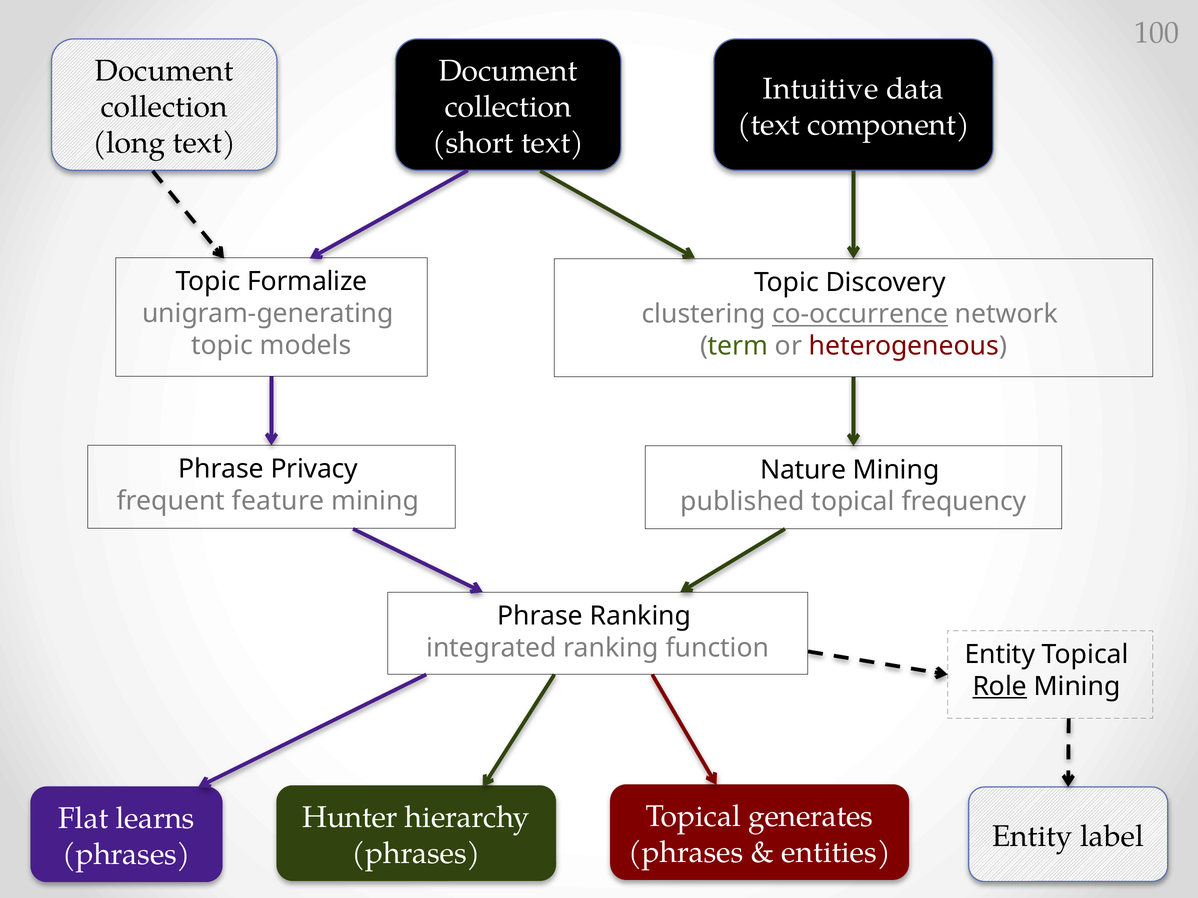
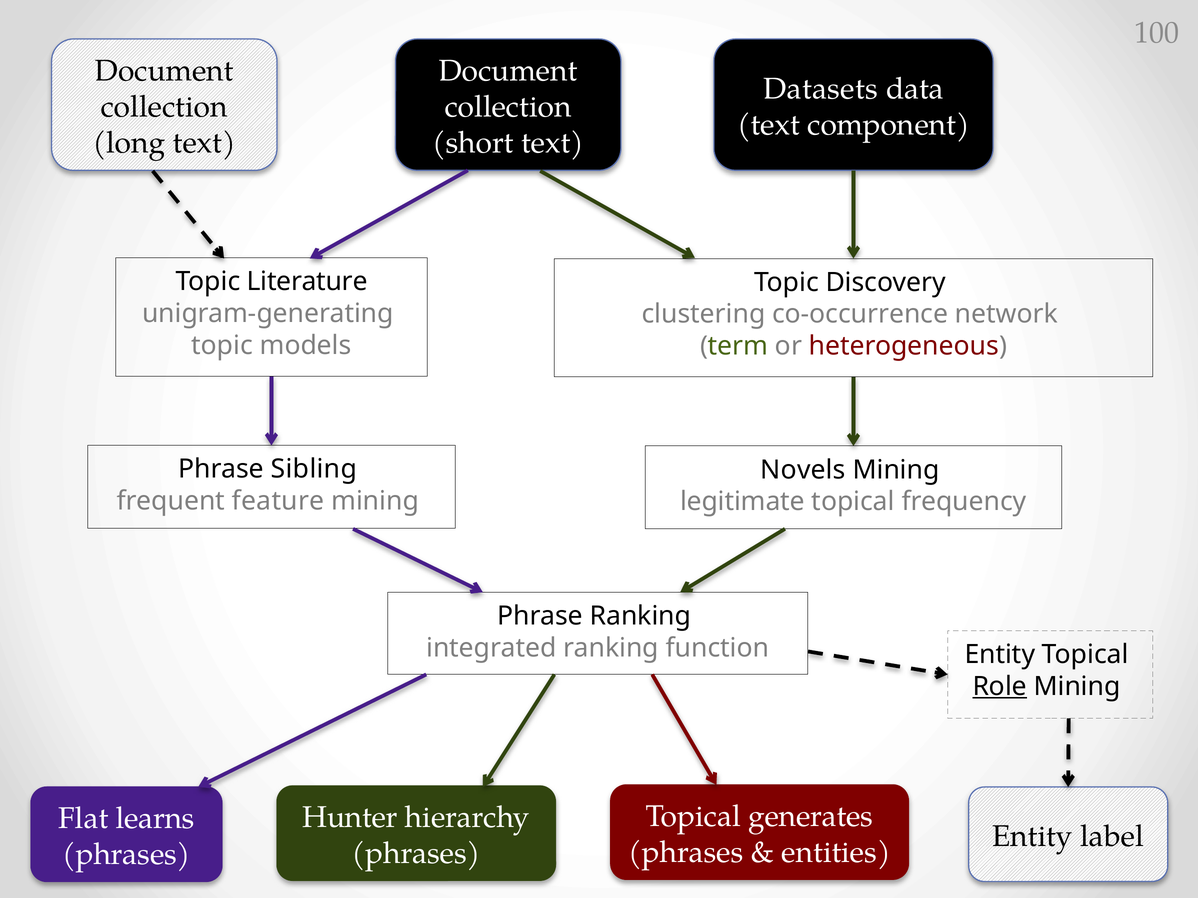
Intuitive: Intuitive -> Datasets
Formalize: Formalize -> Literature
co-occurrence underline: present -> none
Privacy: Privacy -> Sibling
Nature: Nature -> Novels
published: published -> legitimate
